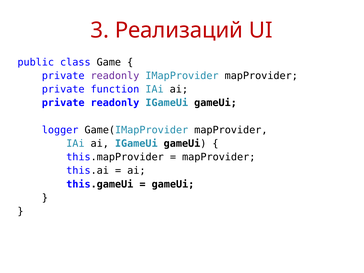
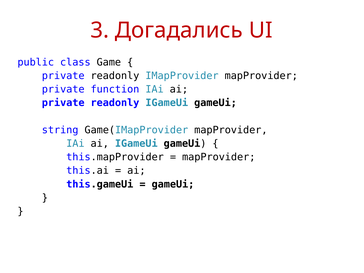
Реализаций: Реализаций -> Догадались
readonly at (115, 76) colour: purple -> black
logger: logger -> string
